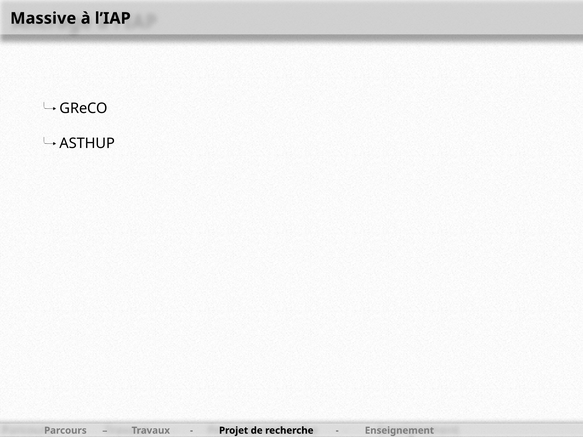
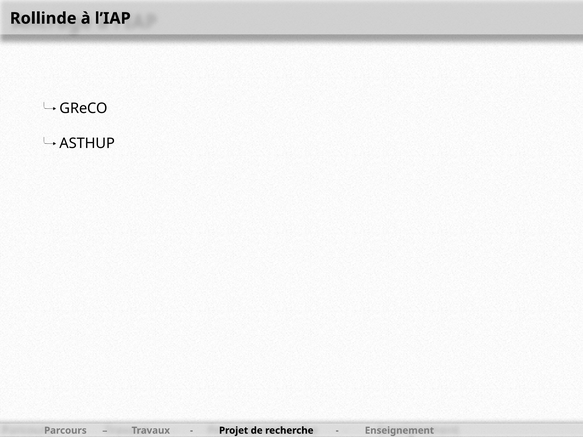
Massive: Massive -> Rollinde
